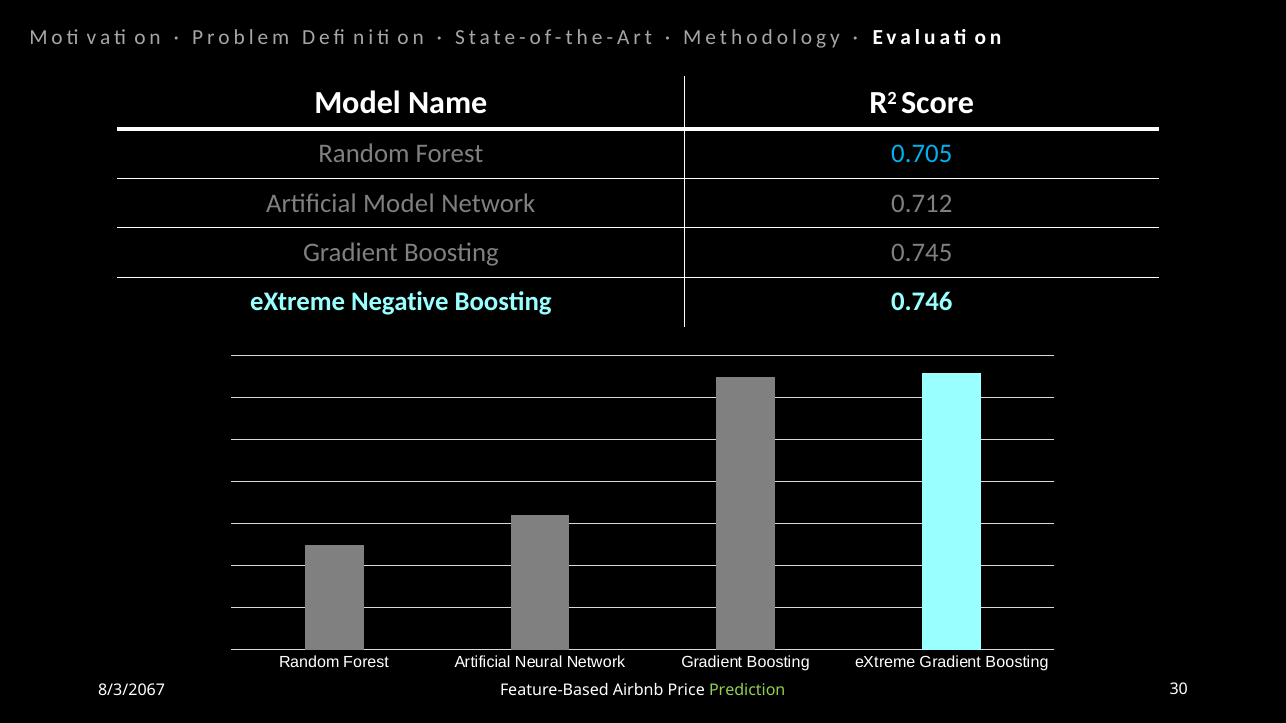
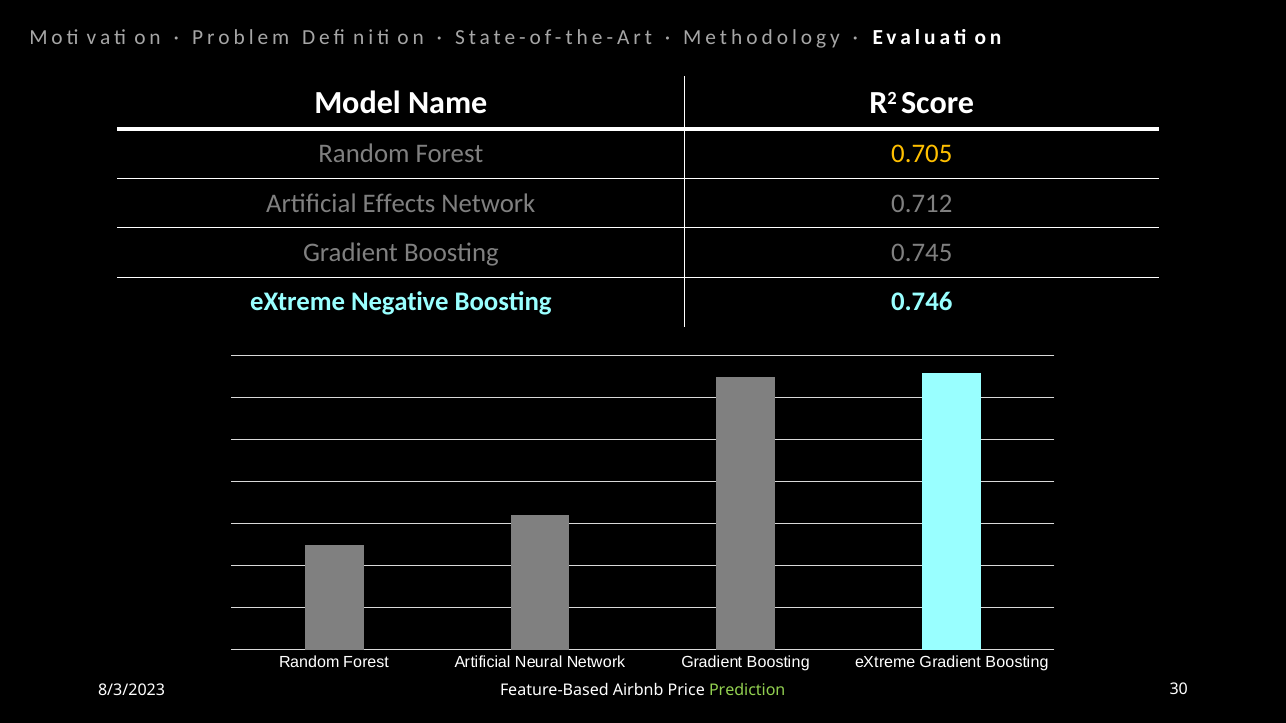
0.705 colour: light blue -> yellow
Artificial Model: Model -> Effects
8/3/2067: 8/3/2067 -> 8/3/2023
